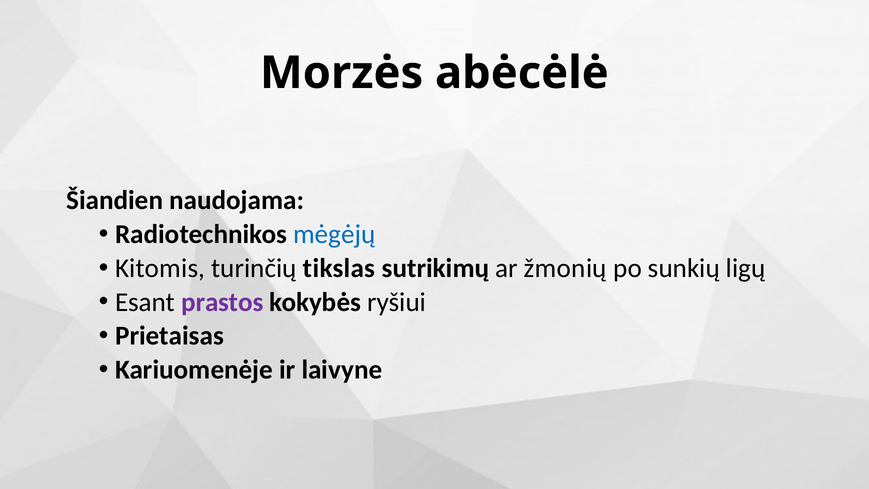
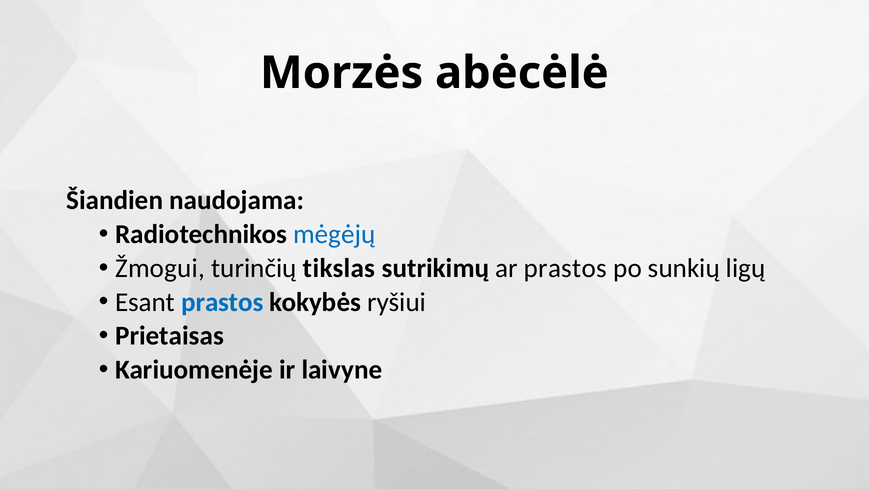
Kitomis: Kitomis -> Žmogui
ar žmonių: žmonių -> prastos
prastos at (222, 302) colour: purple -> blue
